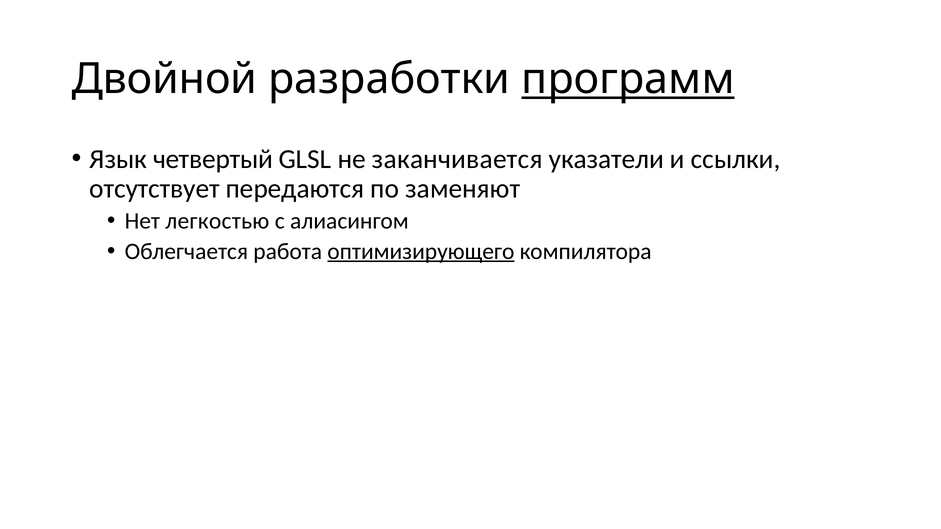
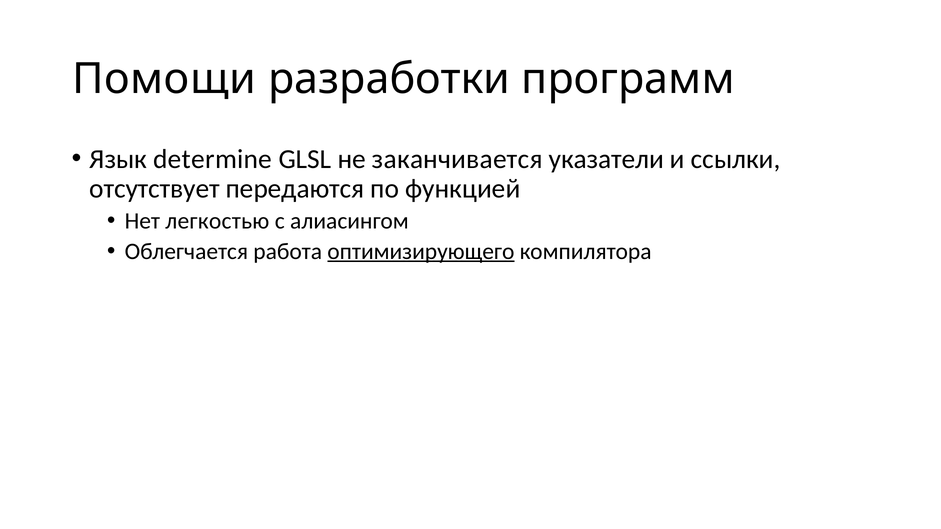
Двойной: Двойной -> Помощи
программ underline: present -> none
четвертый: четвертый -> determine
заменяют: заменяют -> функцией
